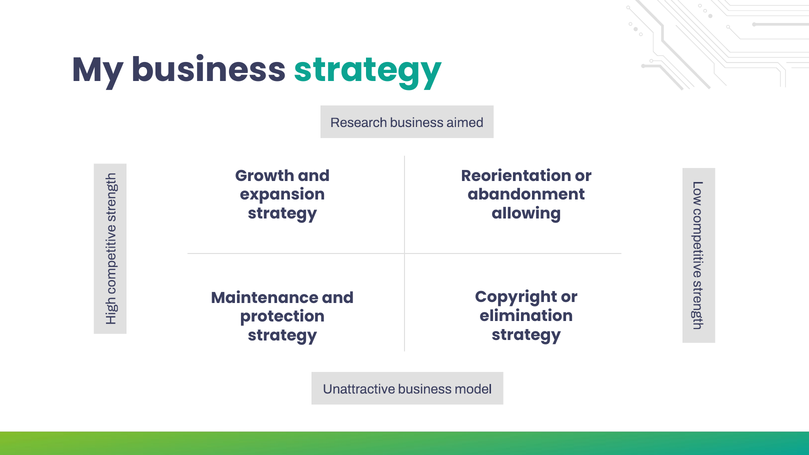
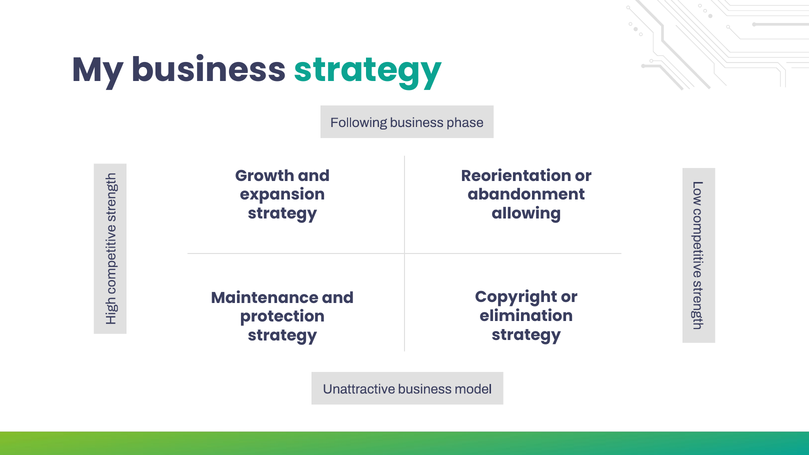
Research: Research -> Following
aimed: aimed -> phase
